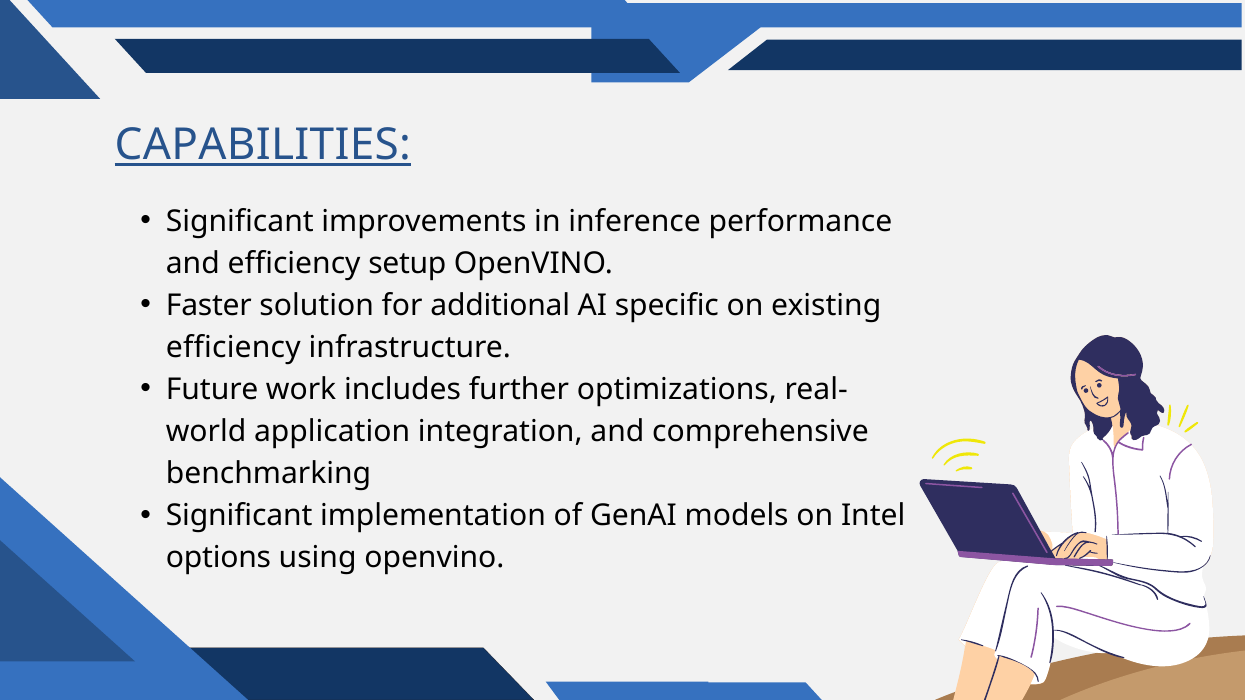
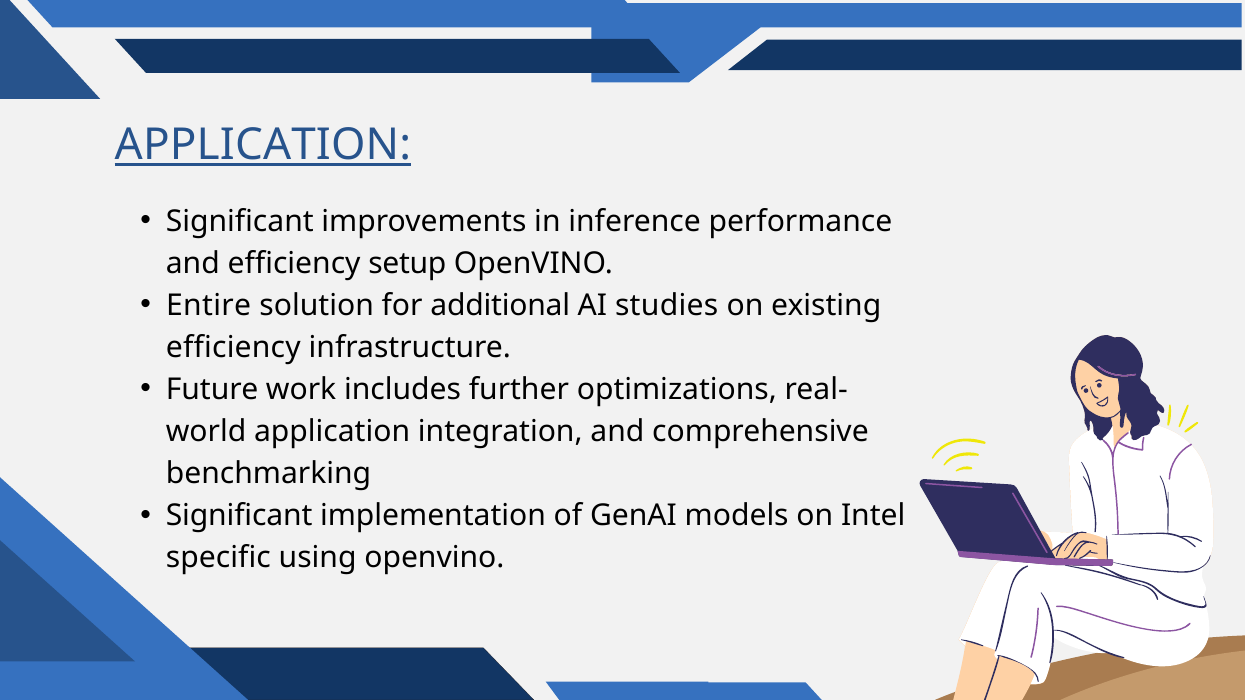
CAPABILITIES at (263, 145): CAPABILITIES -> APPLICATION
Faster: Faster -> Entire
specific: specific -> studies
options: options -> specific
